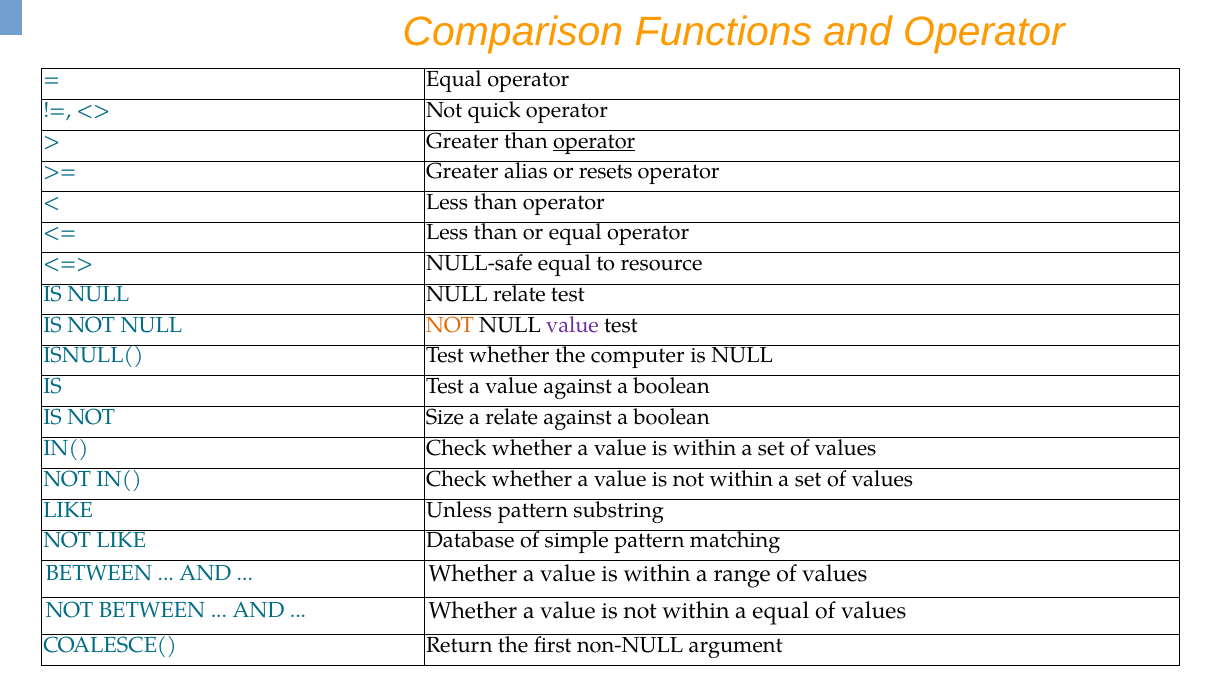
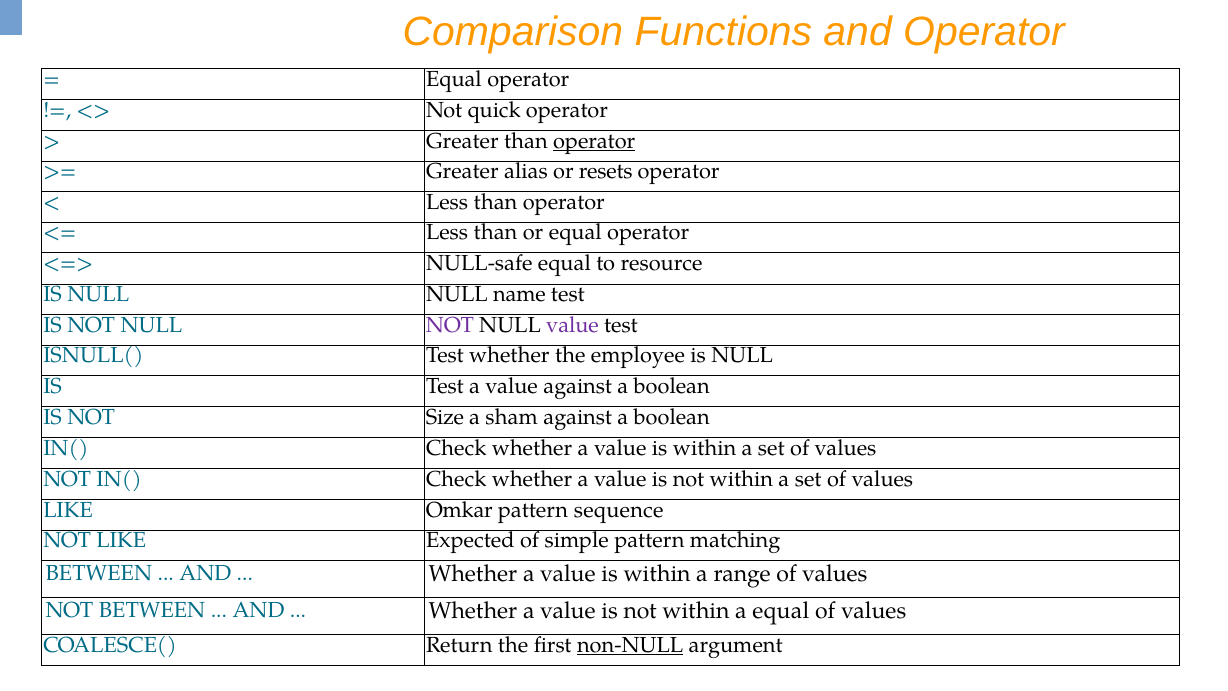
NULL relate: relate -> name
NOT at (450, 325) colour: orange -> purple
computer: computer -> employee
a relate: relate -> sham
Unless: Unless -> Omkar
substring: substring -> sequence
Database: Database -> Expected
non-NULL underline: none -> present
